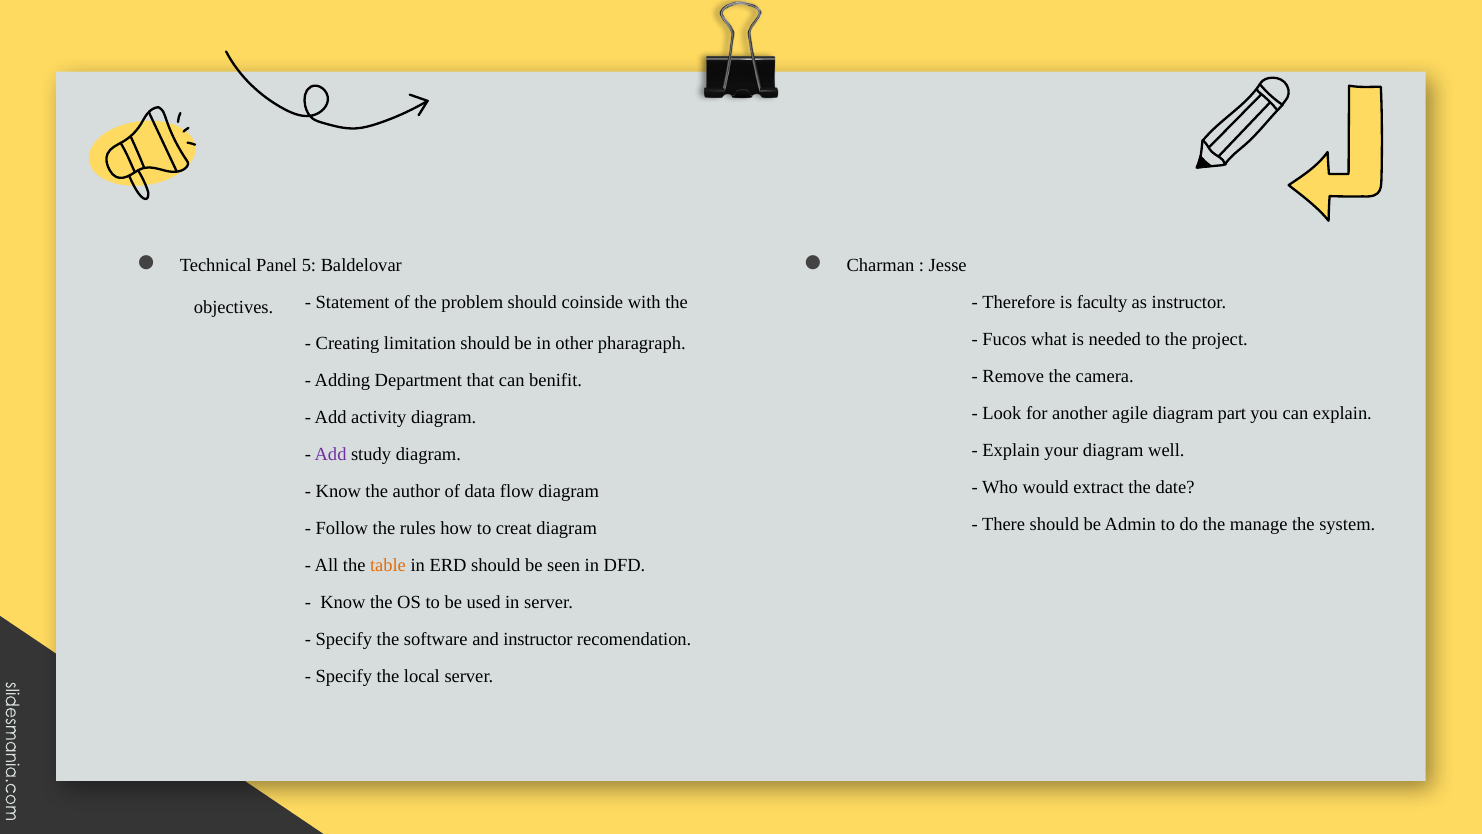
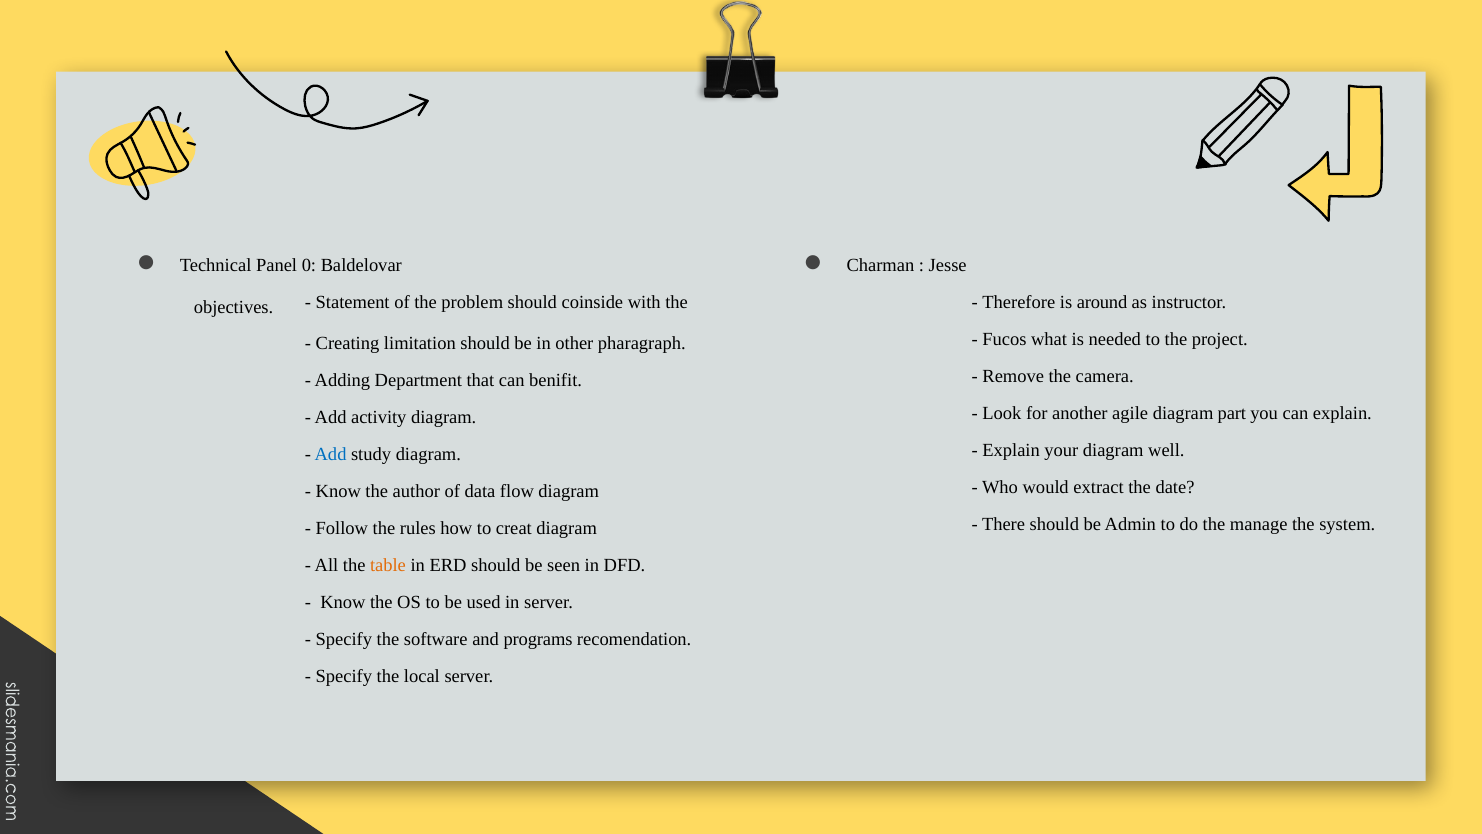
5: 5 -> 0
faculty: faculty -> around
Add at (331, 454) colour: purple -> blue
and instructor: instructor -> programs
